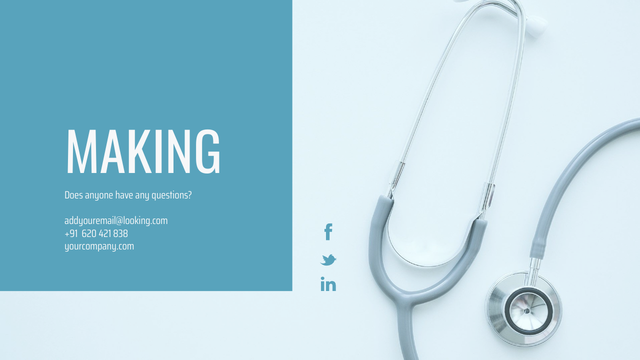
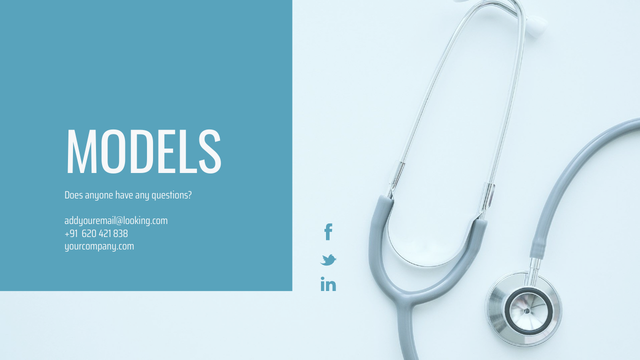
MAKING: MAKING -> MODELS
